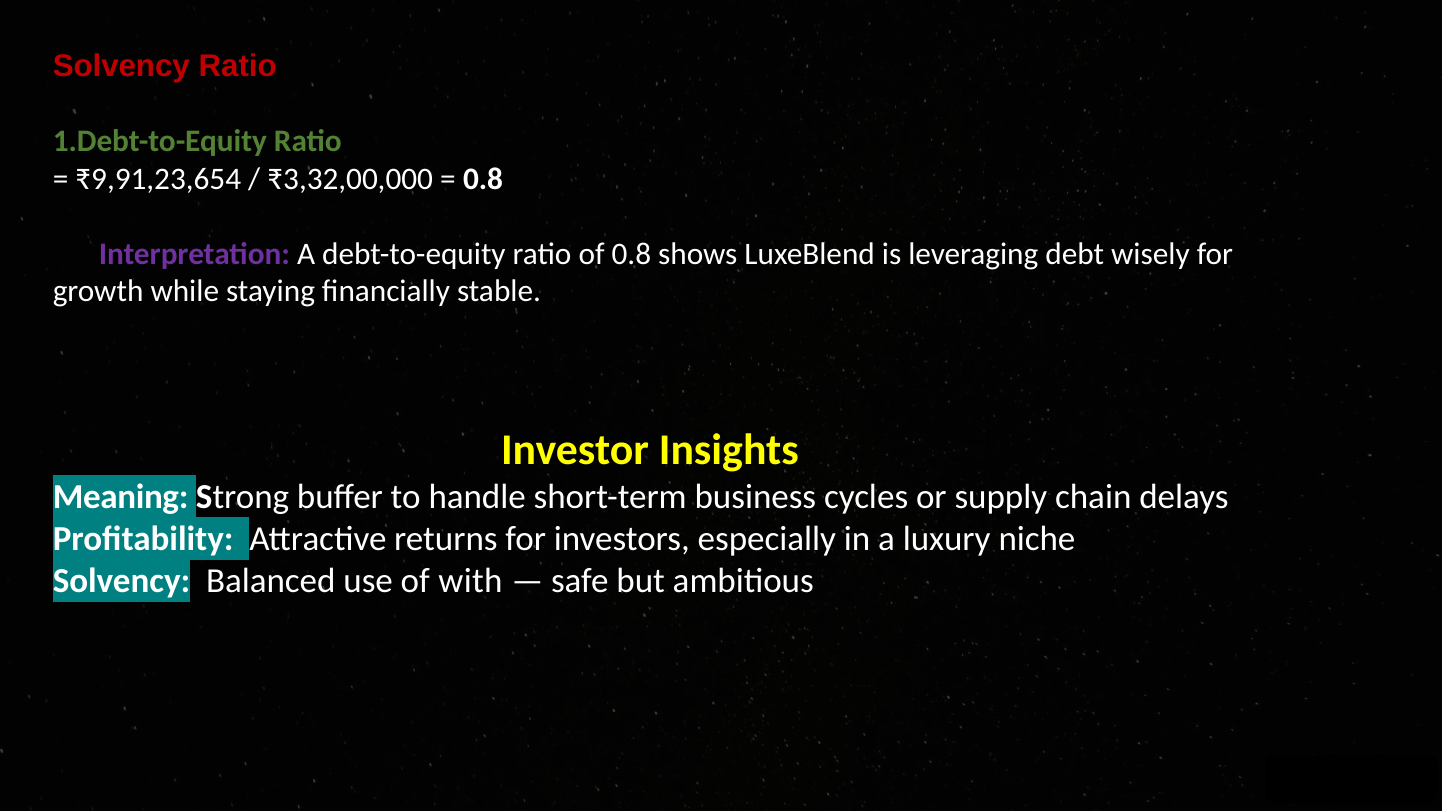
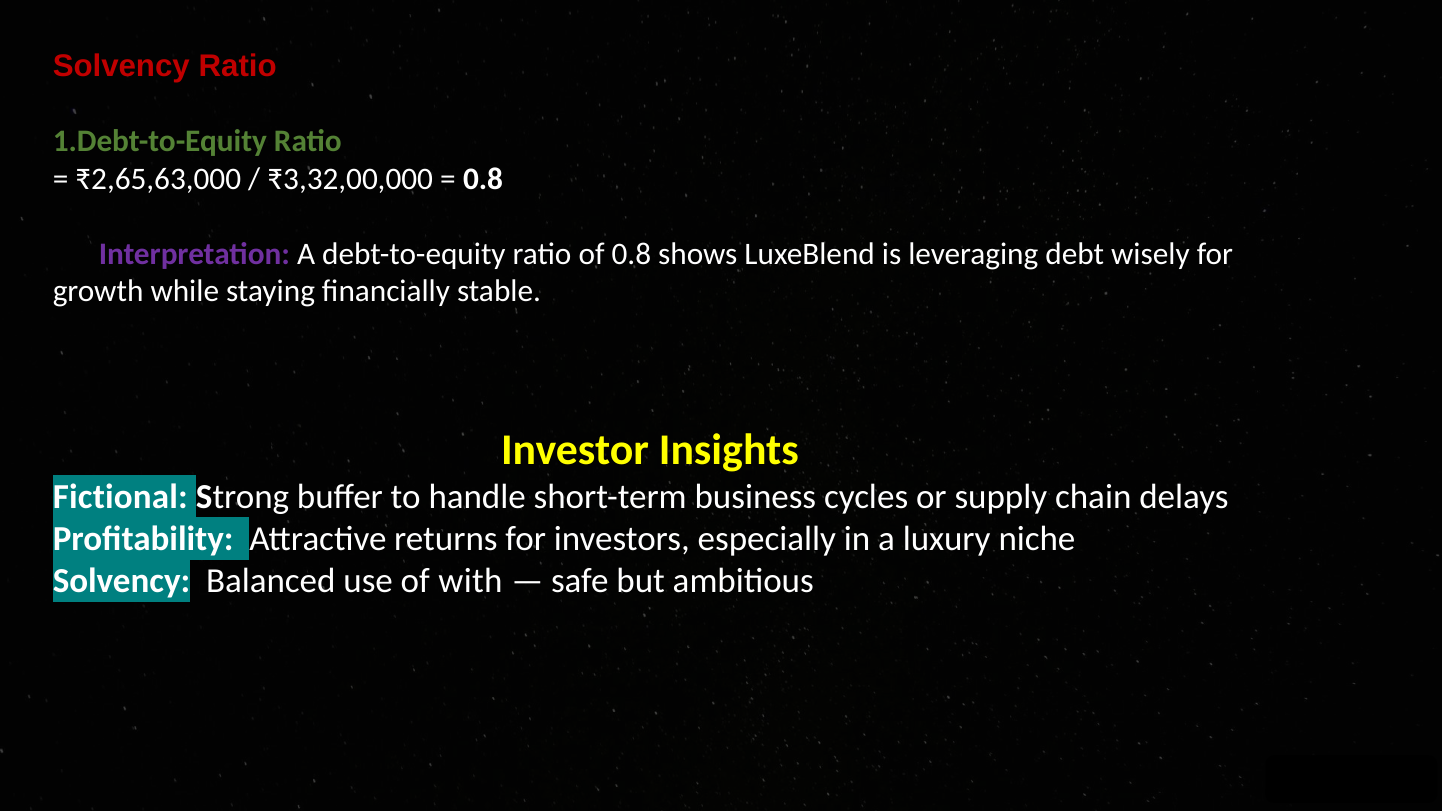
₹9,91,23,654: ₹9,91,23,654 -> ₹2,65,63,000
Meaning: Meaning -> Fictional
